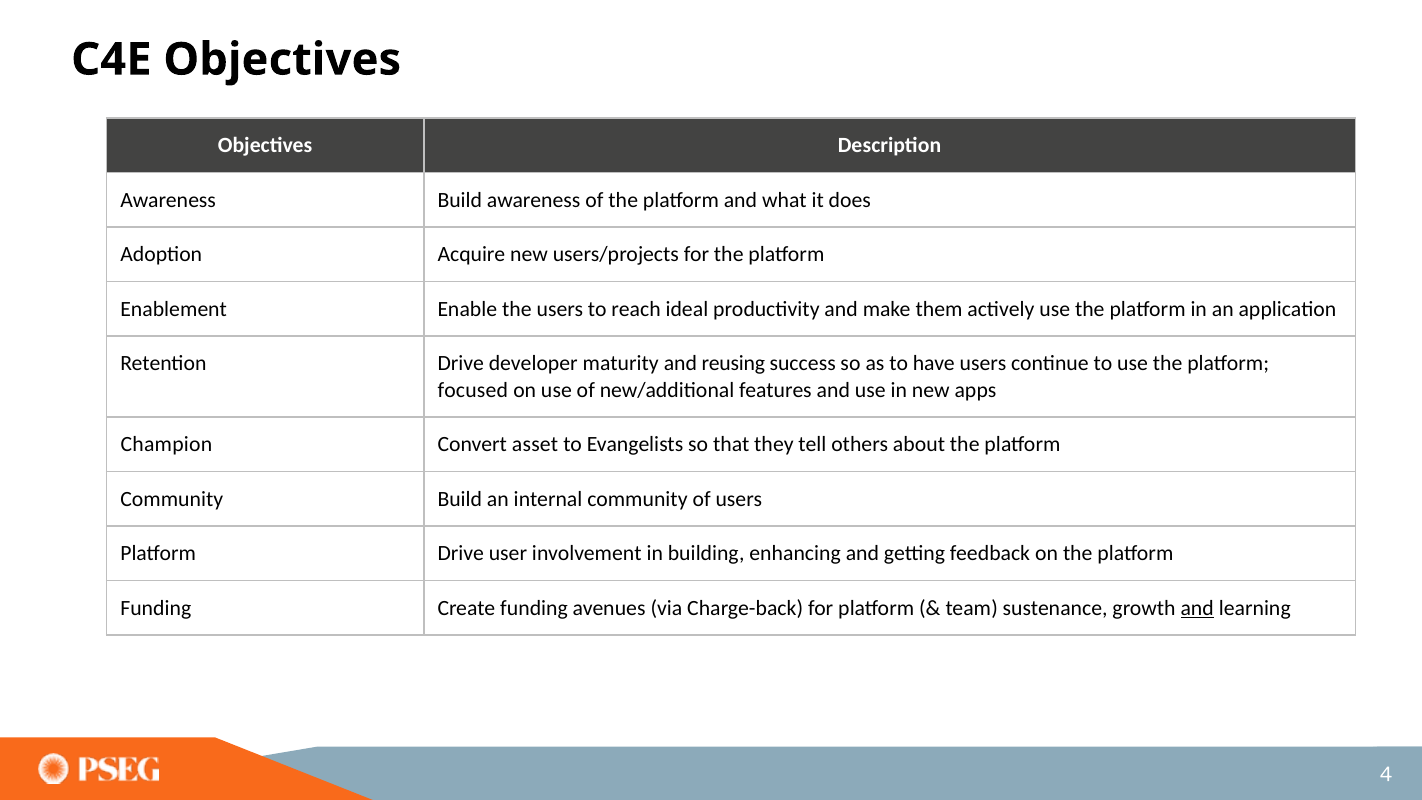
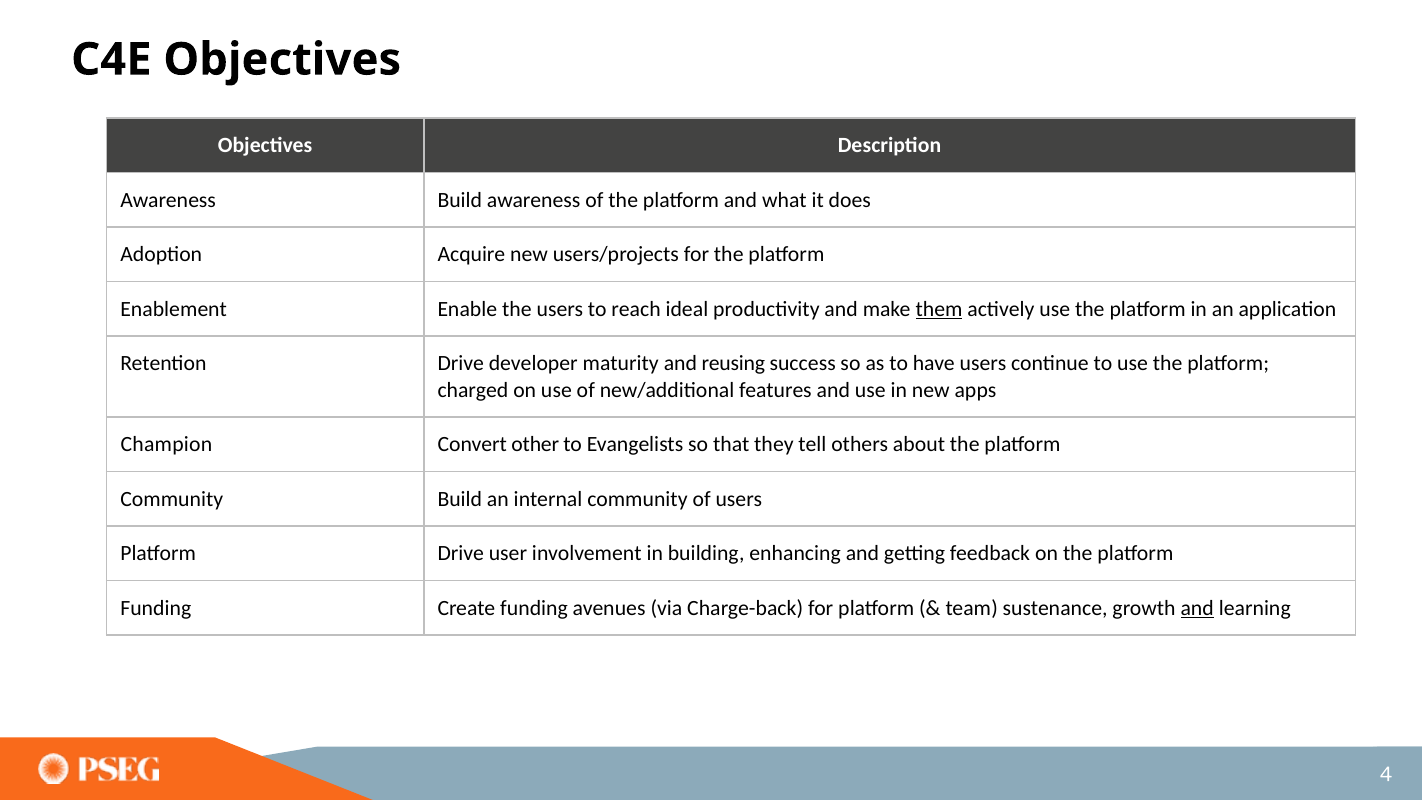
them underline: none -> present
focused: focused -> charged
asset: asset -> other
